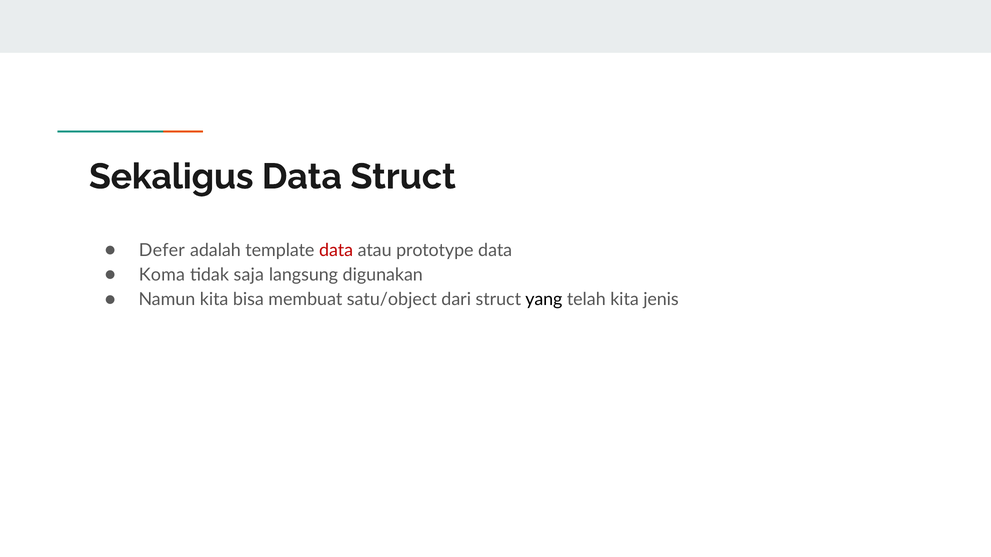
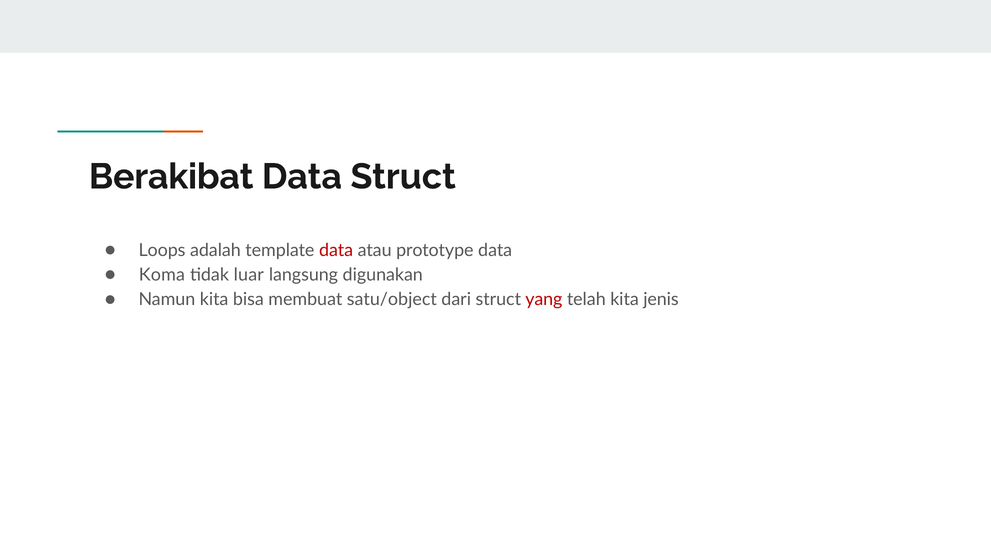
Sekaligus: Sekaligus -> Berakibat
Defer: Defer -> Loops
saja: saja -> luar
yang colour: black -> red
